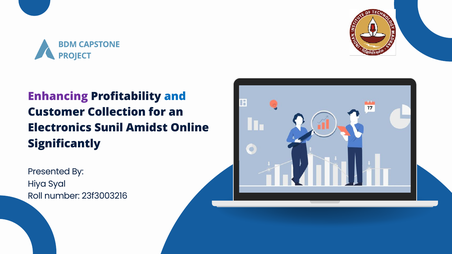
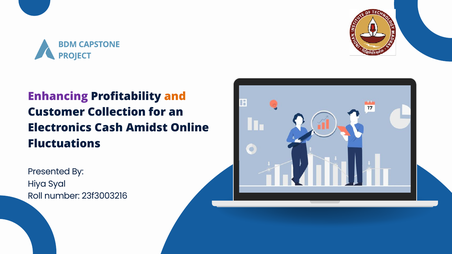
and colour: blue -> orange
Sunil: Sunil -> Cash
Significantly: Significantly -> Fluctuations
